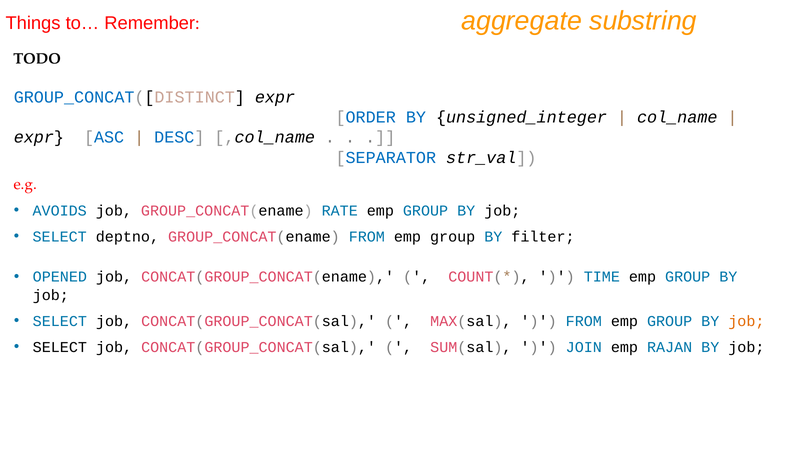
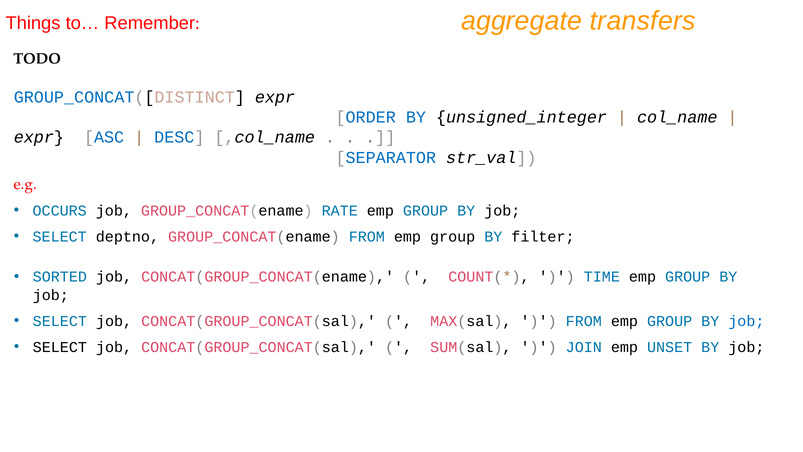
substring: substring -> transfers
AVOIDS: AVOIDS -> OCCURS
OPENED: OPENED -> SORTED
job at (746, 321) colour: orange -> blue
RAJAN: RAJAN -> UNSET
